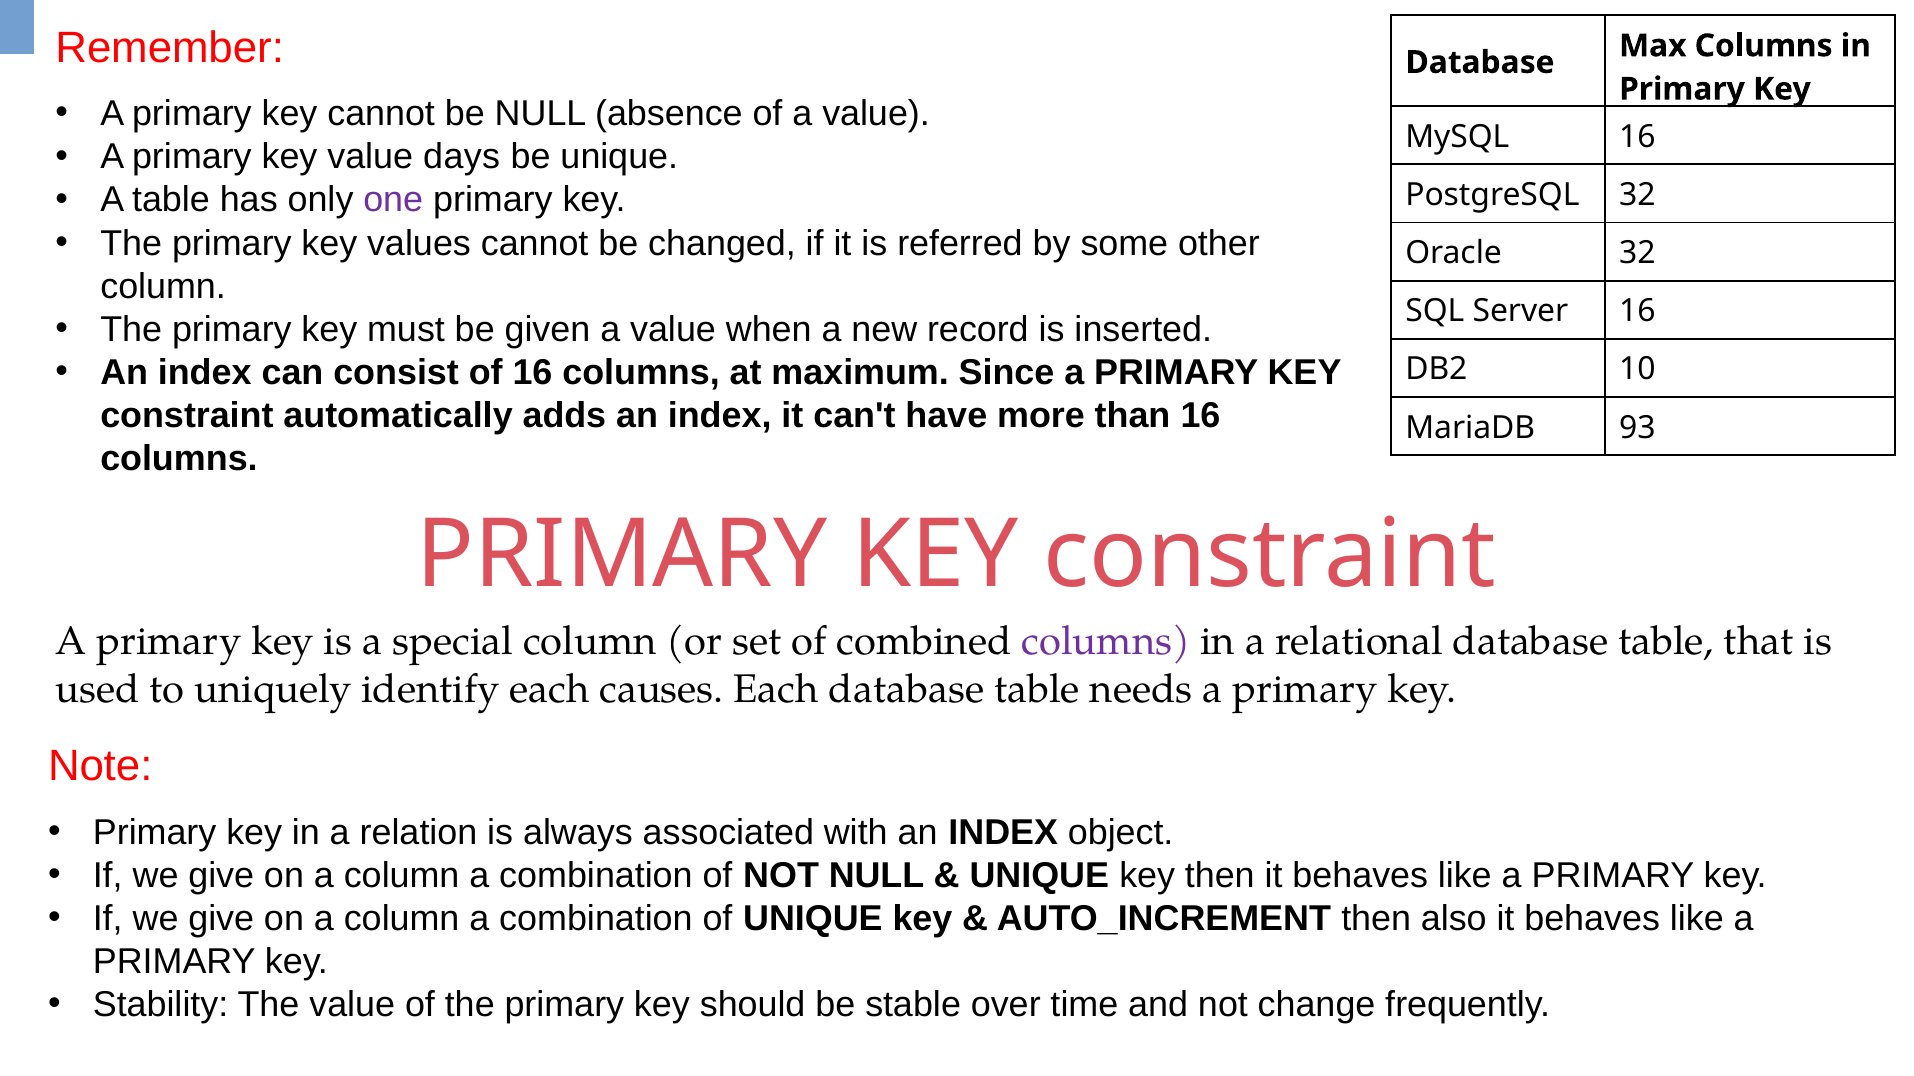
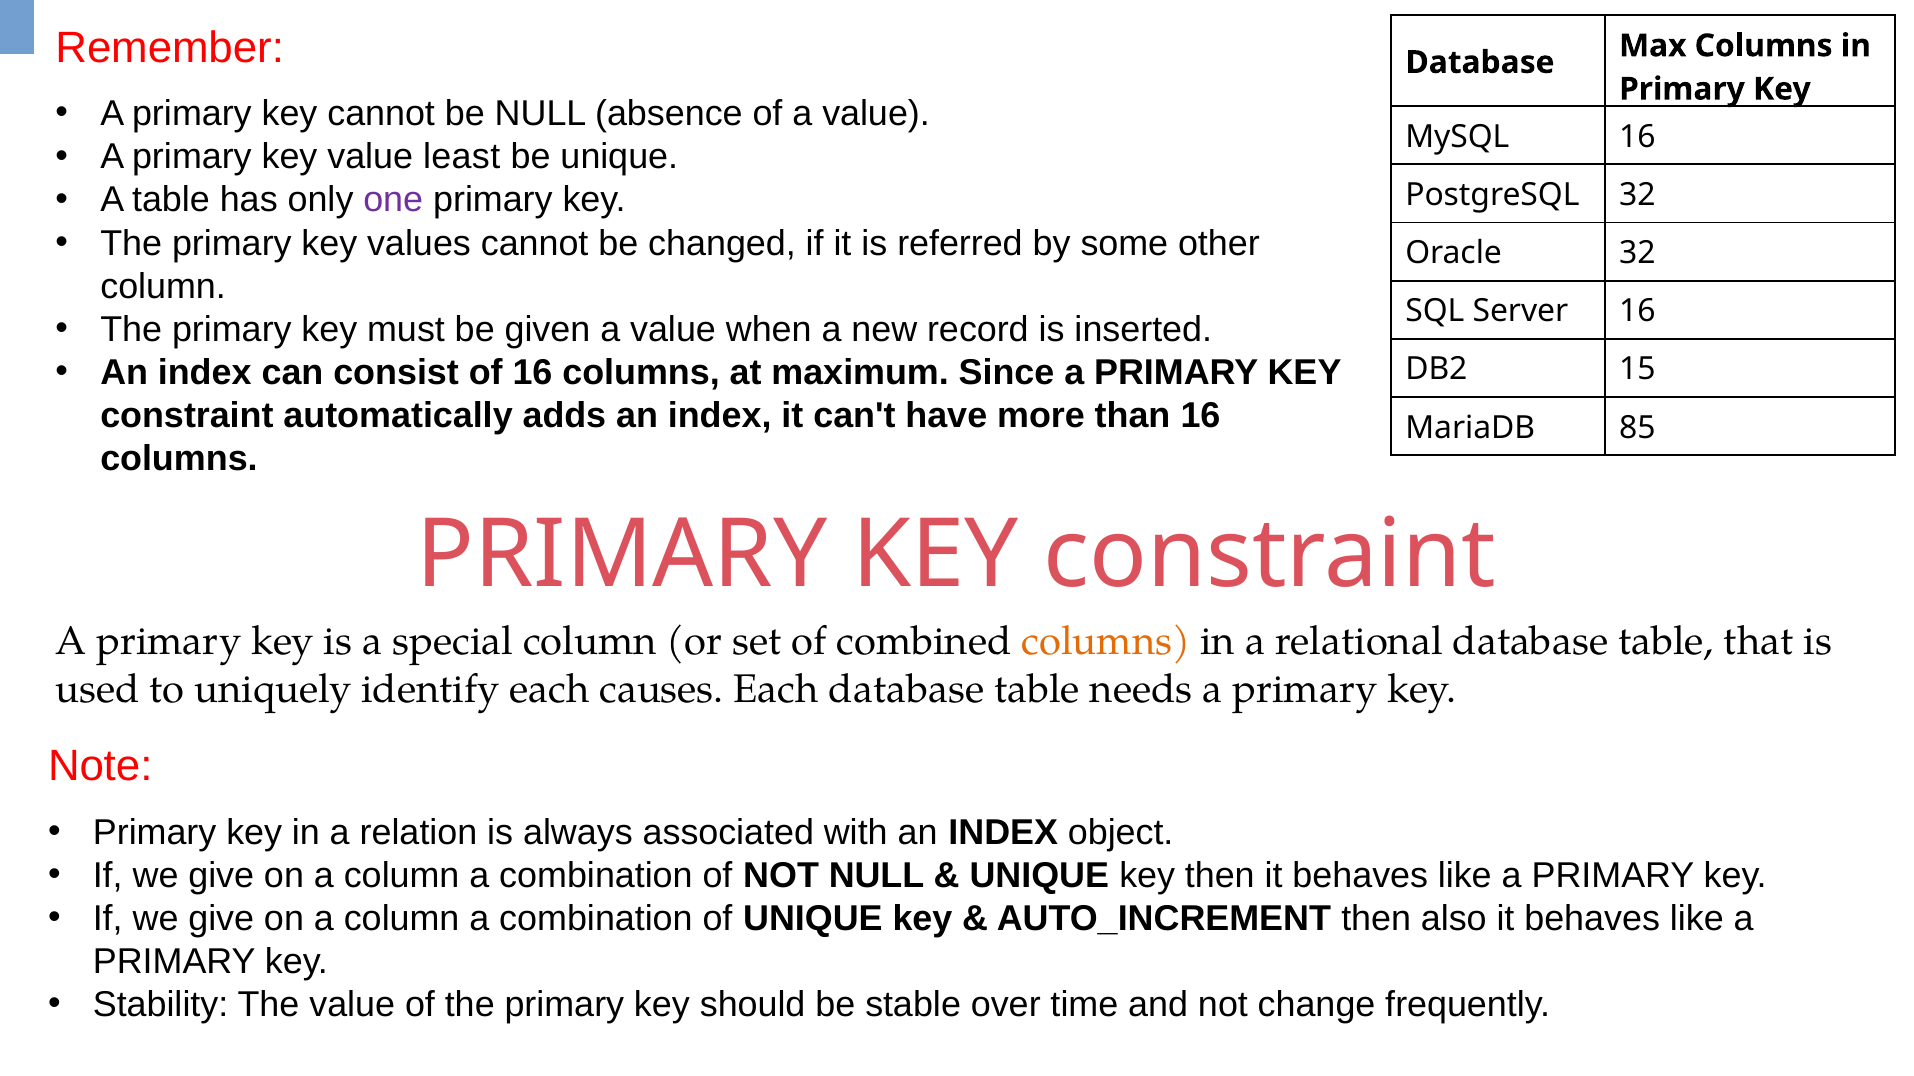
days: days -> least
10: 10 -> 15
93: 93 -> 85
columns at (1106, 642) colour: purple -> orange
